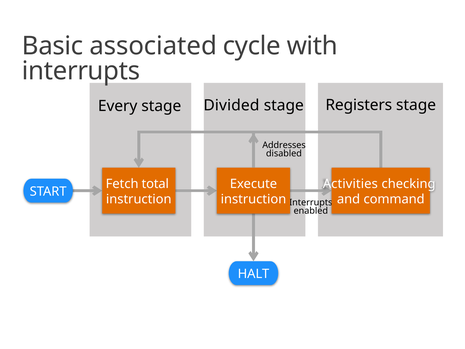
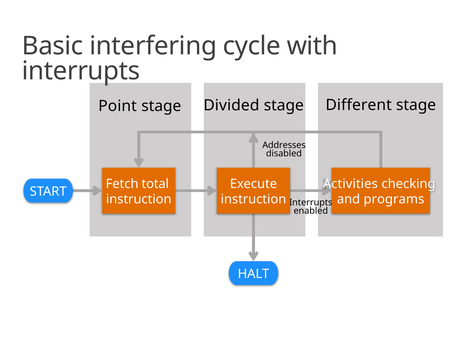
associated: associated -> interfering
Registers: Registers -> Different
Every: Every -> Point
command: command -> programs
